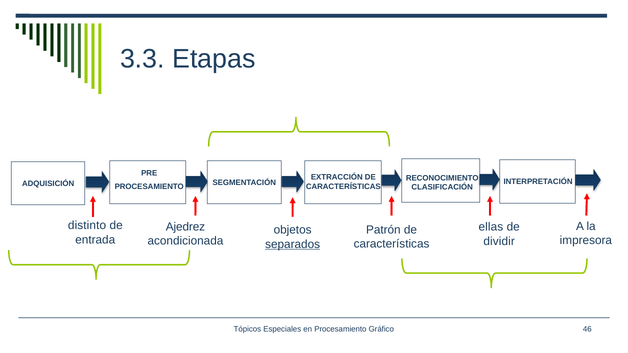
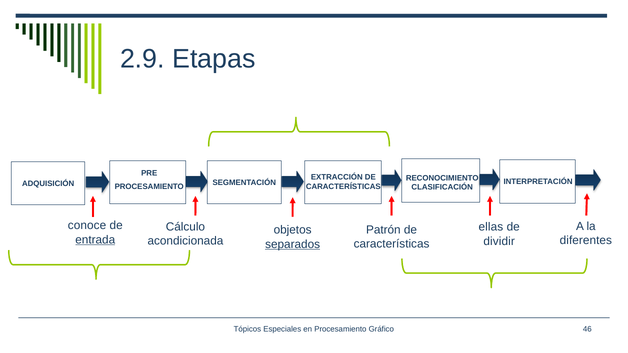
3.3: 3.3 -> 2.9
distinto: distinto -> conoce
Ajedrez: Ajedrez -> Cálculo
entrada underline: none -> present
impresora: impresora -> diferentes
